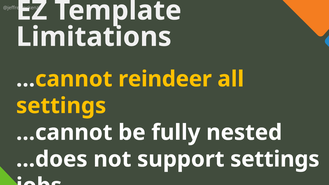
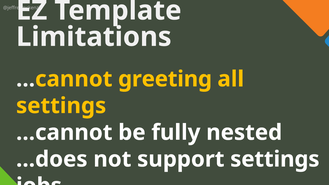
reindeer: reindeer -> greeting
